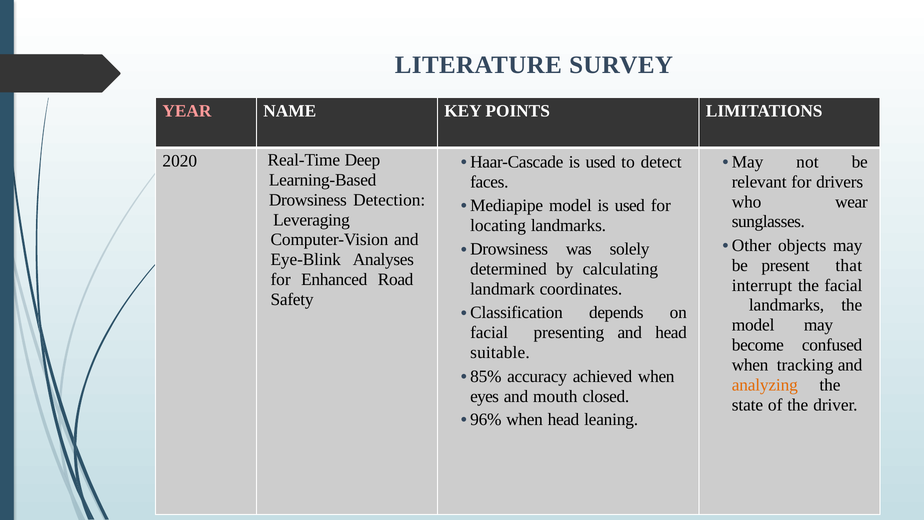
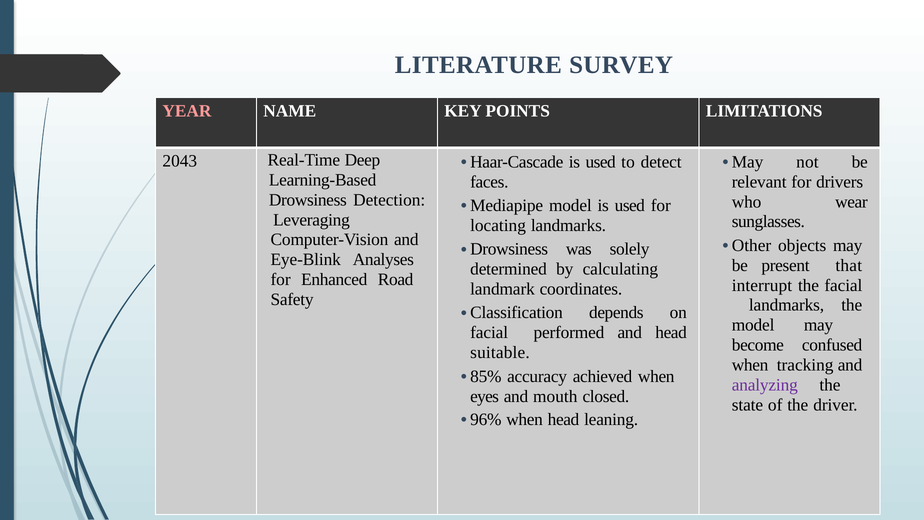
2020: 2020 -> 2043
presenting: presenting -> performed
analyzing colour: orange -> purple
